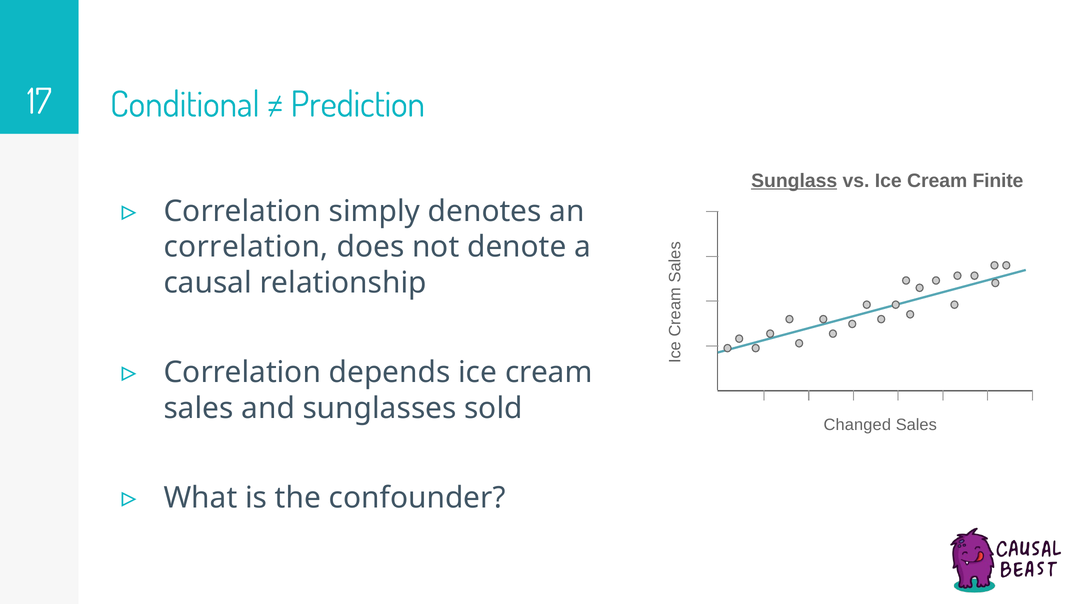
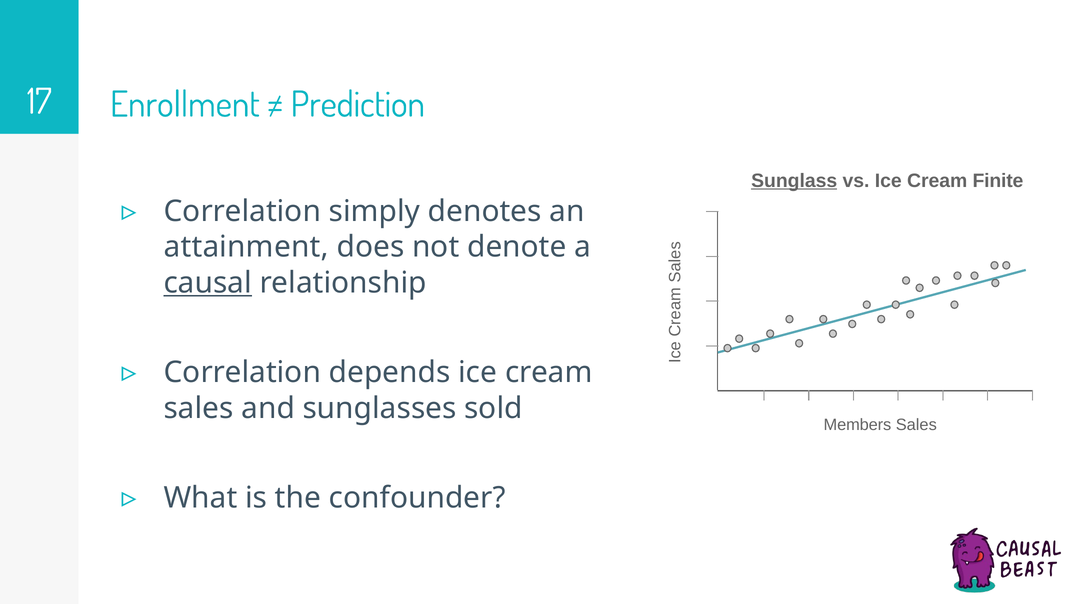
Conditional: Conditional -> Enrollment
correlation at (246, 247): correlation -> attainment
causal underline: none -> present
Changed: Changed -> Members
